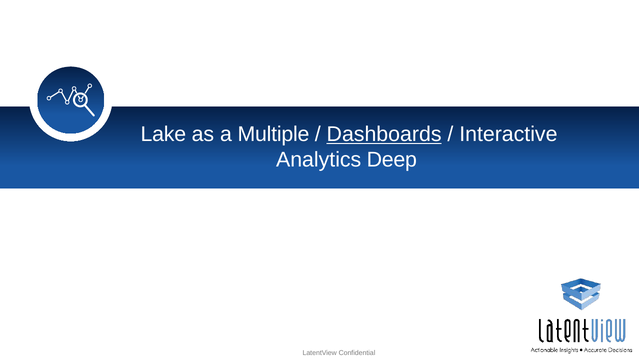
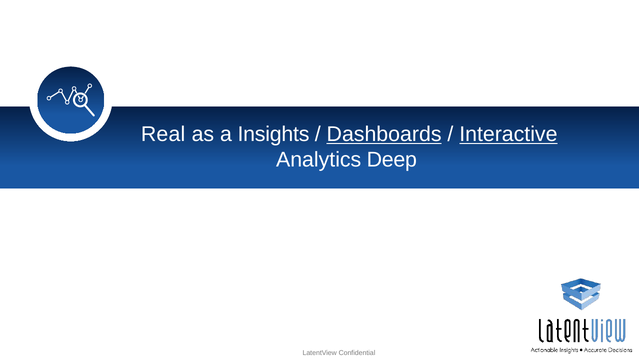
Lake: Lake -> Real
Multiple: Multiple -> Insights
Interactive underline: none -> present
